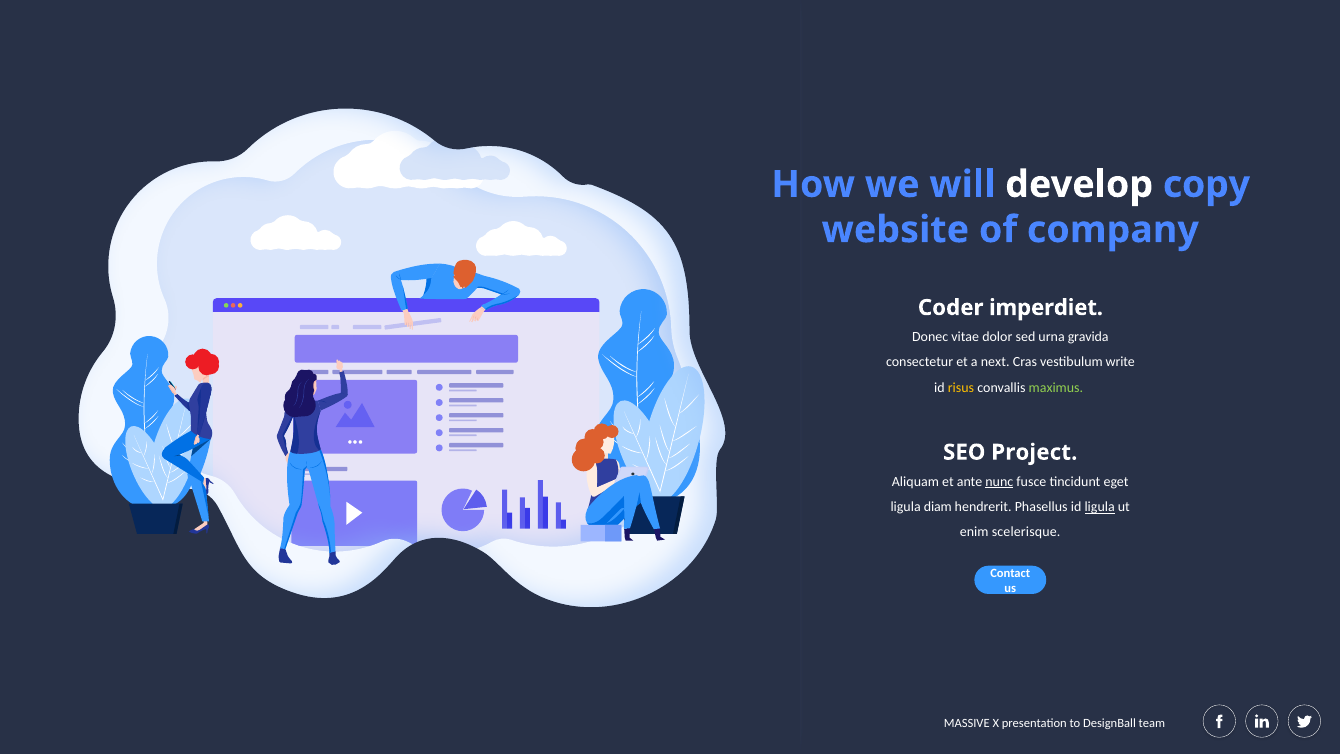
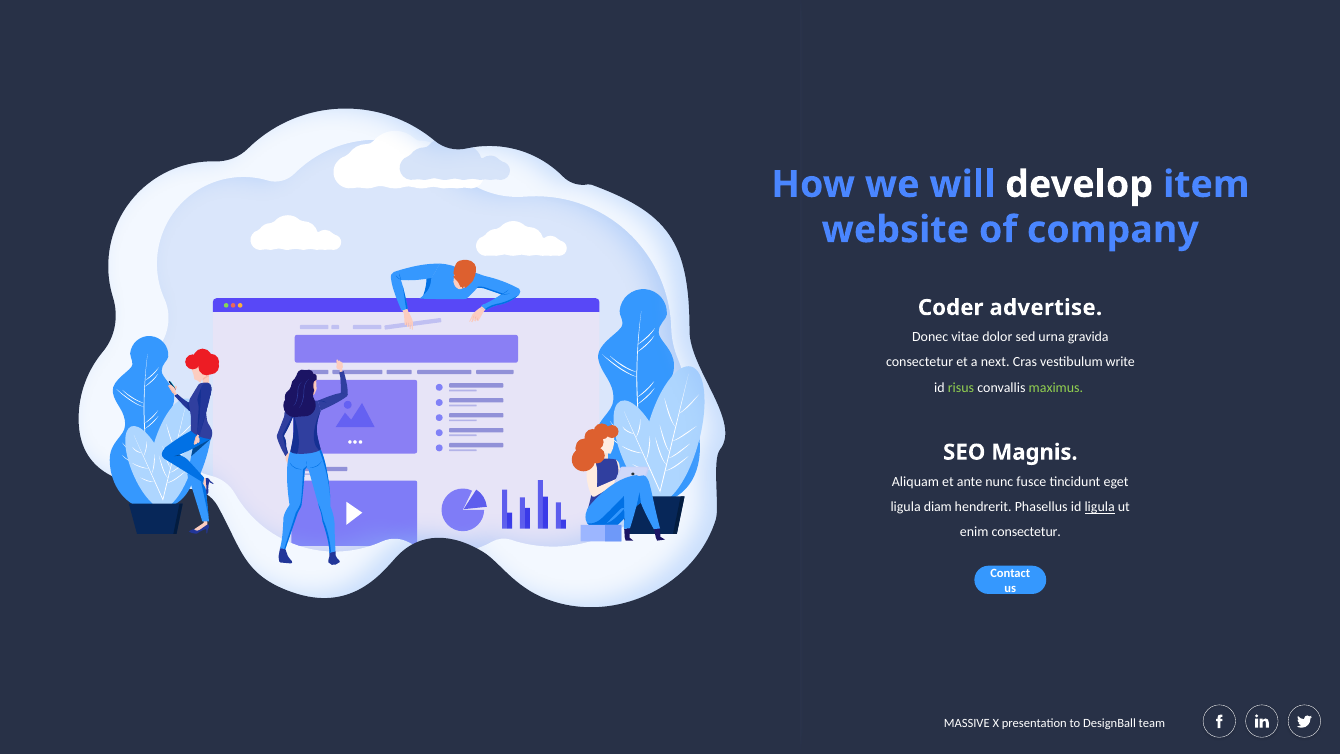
copy: copy -> item
imperdiet: imperdiet -> advertise
risus colour: yellow -> light green
Project: Project -> Magnis
nunc underline: present -> none
enim scelerisque: scelerisque -> consectetur
